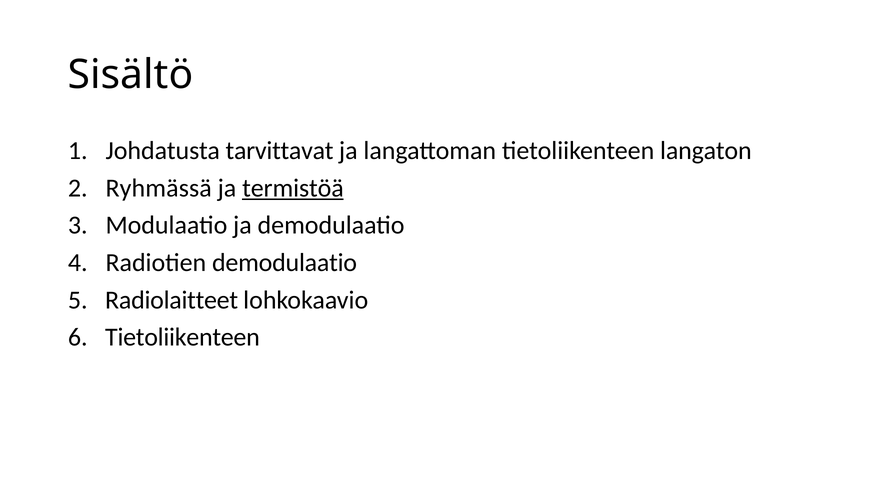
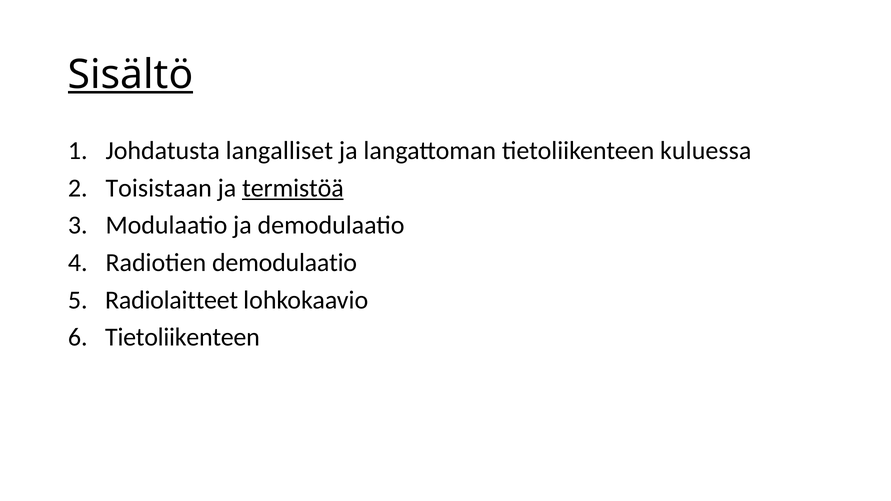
Sisältö underline: none -> present
tarvittavat: tarvittavat -> langalliset
langaton: langaton -> kuluessa
Ryhmässä: Ryhmässä -> Toisistaan
